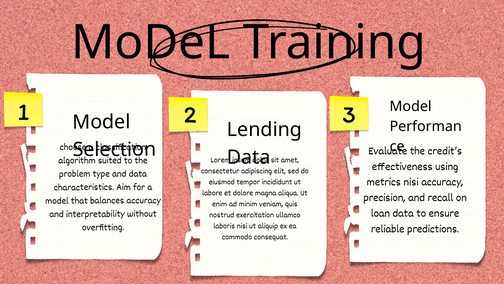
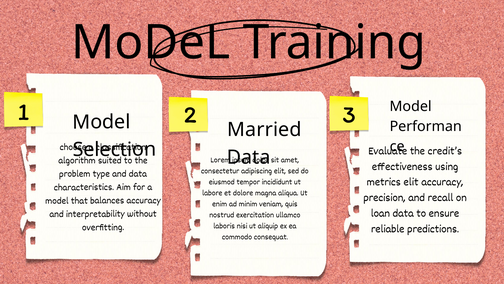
Lending: Lending -> Married
metrics nisi: nisi -> elit
